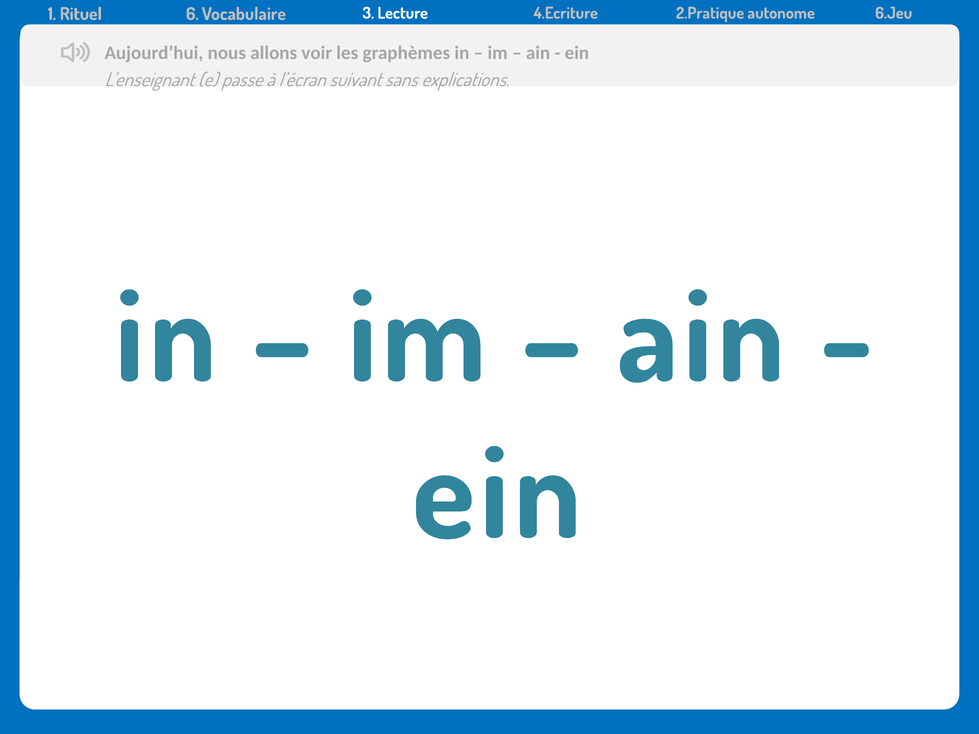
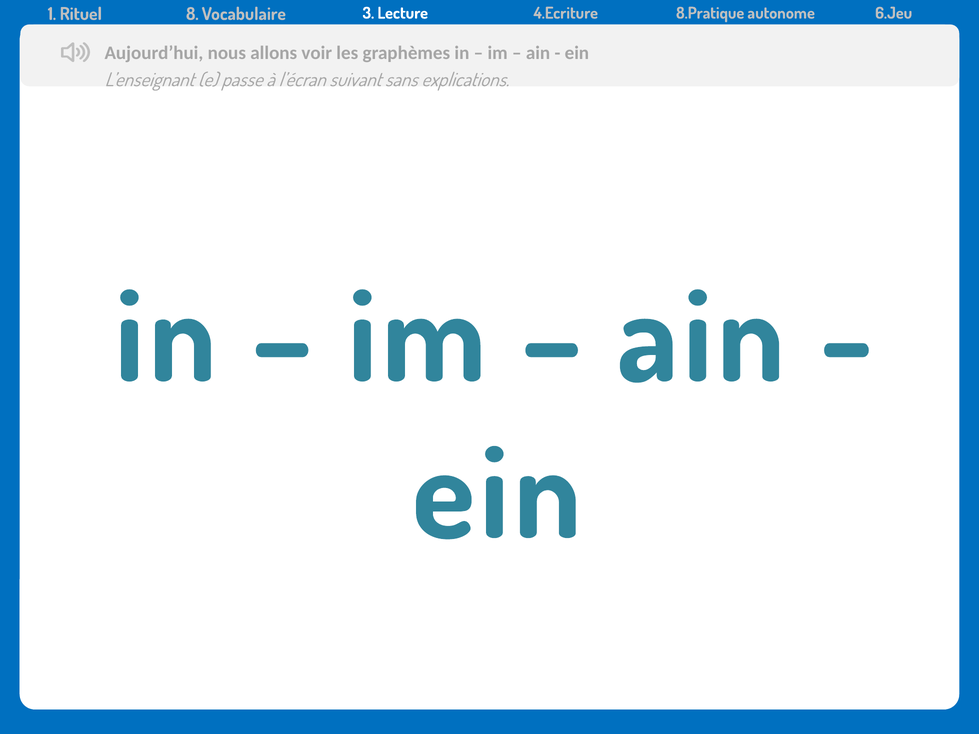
6: 6 -> 8
2.Pratique: 2.Pratique -> 8.Pratique
